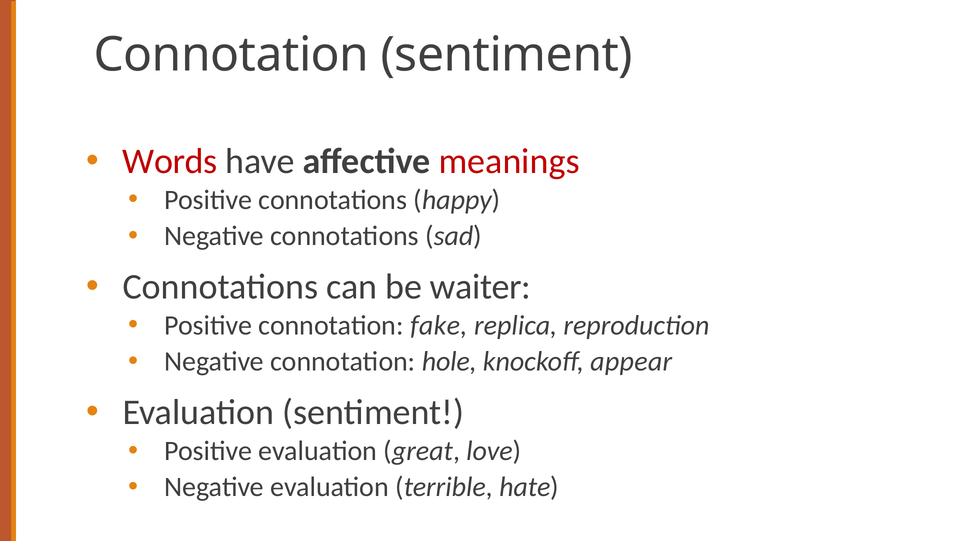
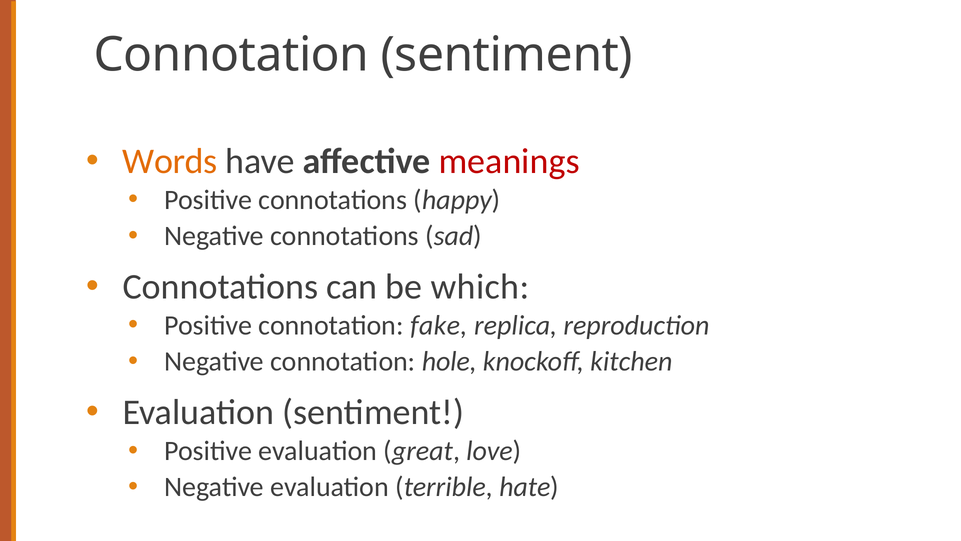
Words colour: red -> orange
waiter: waiter -> which
appear: appear -> kitchen
